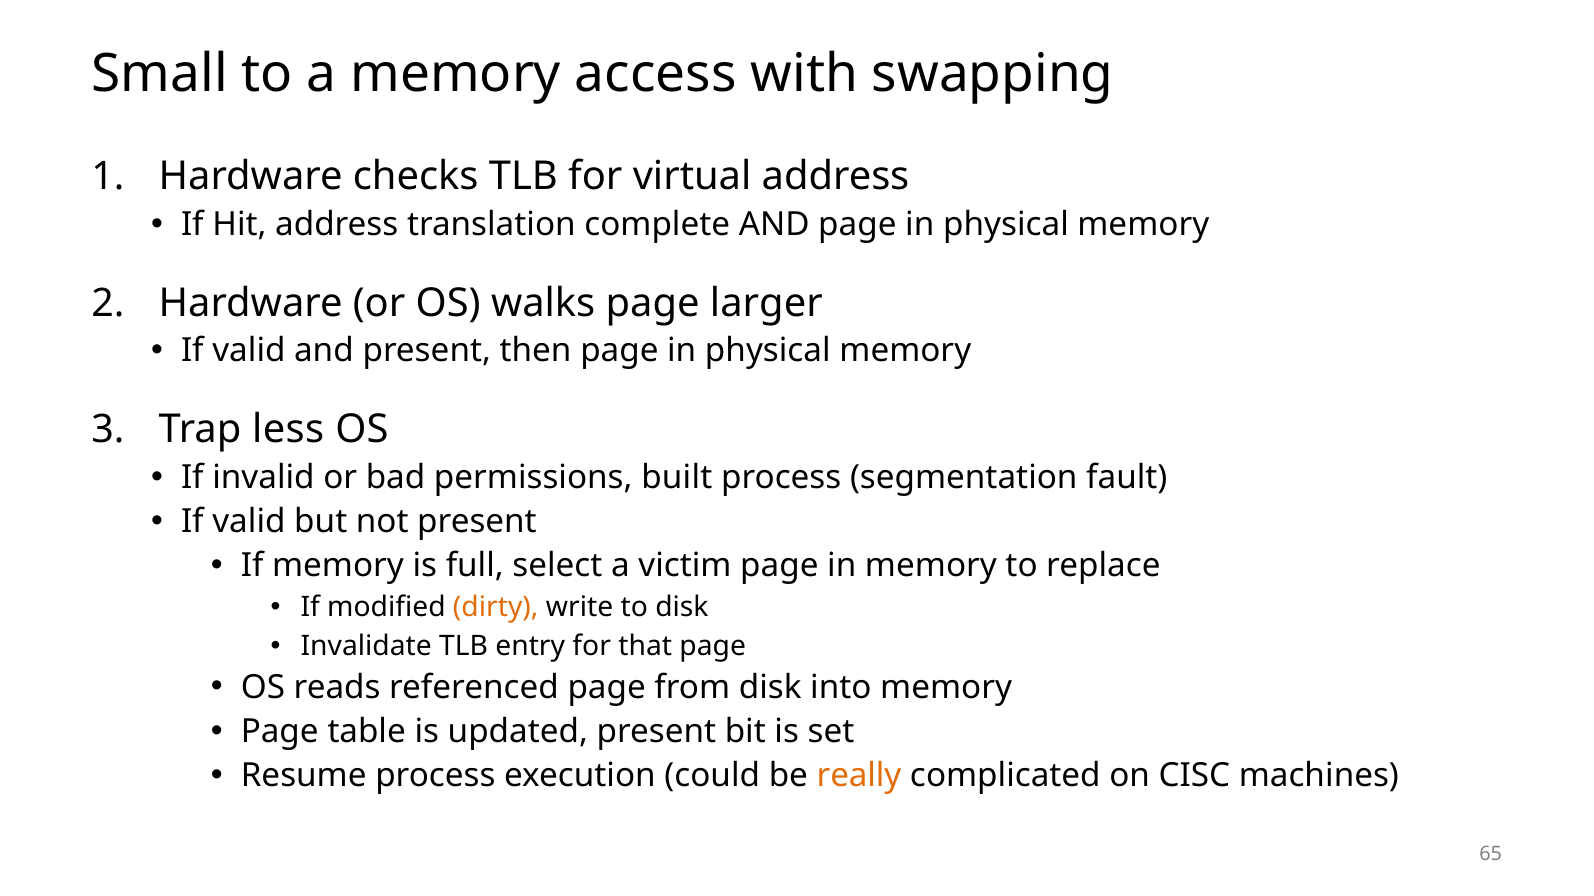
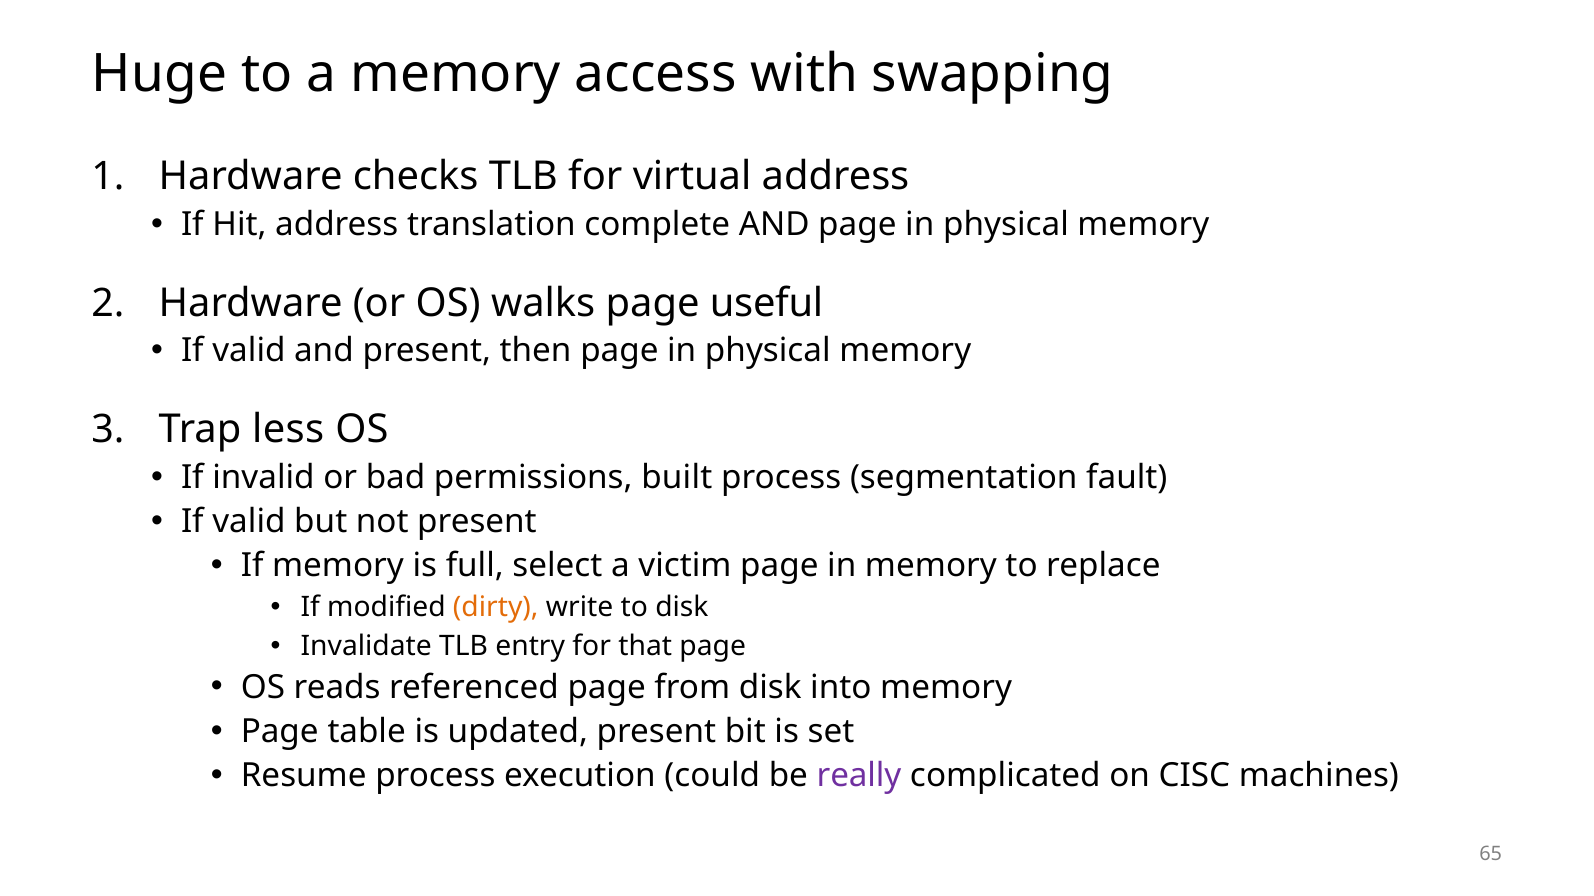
Small: Small -> Huge
larger: larger -> useful
really colour: orange -> purple
